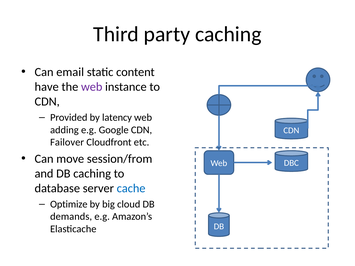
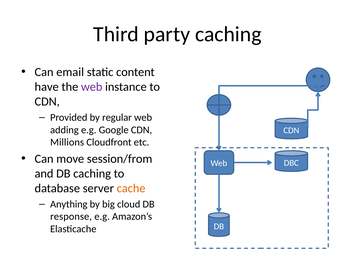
latency: latency -> regular
Failover: Failover -> Millions
cache colour: blue -> orange
Optimize: Optimize -> Anything
demands: demands -> response
